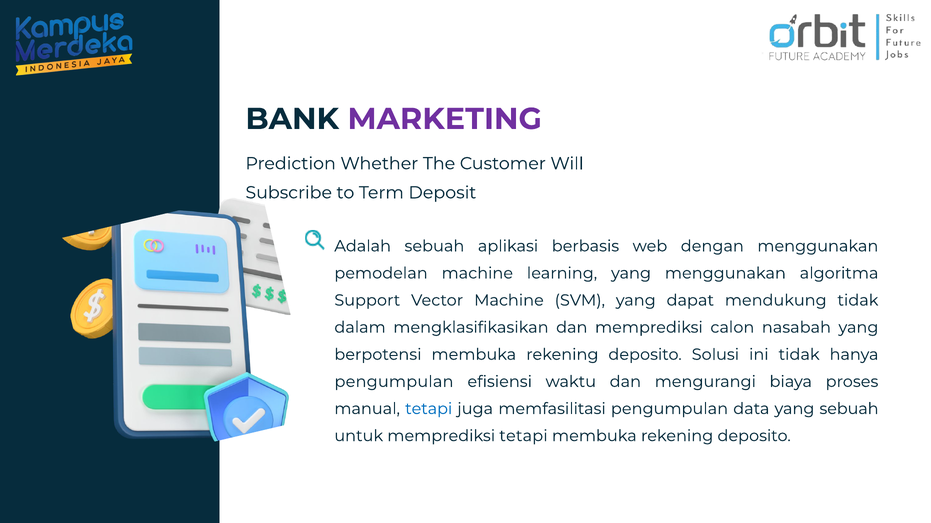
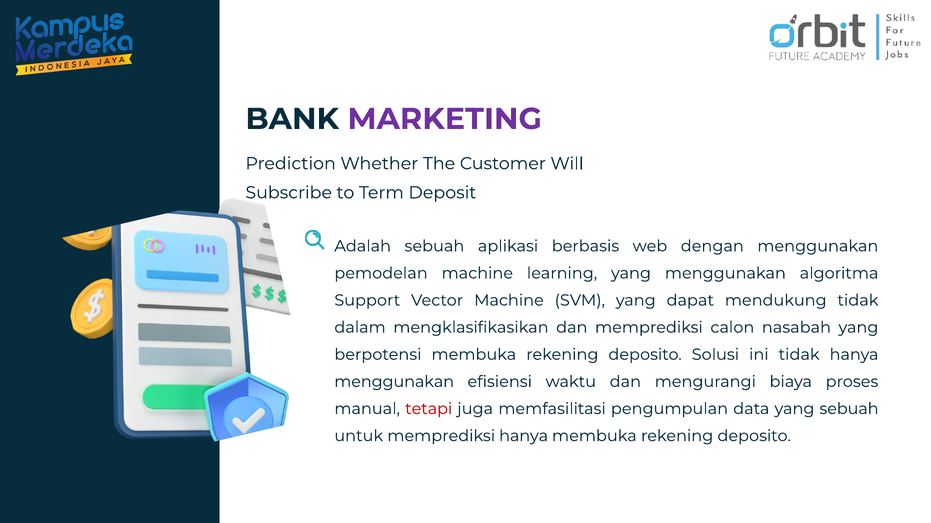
pengumpulan at (394, 382): pengumpulan -> menggunakan
tetapi at (429, 409) colour: blue -> red
memprediksi tetapi: tetapi -> hanya
